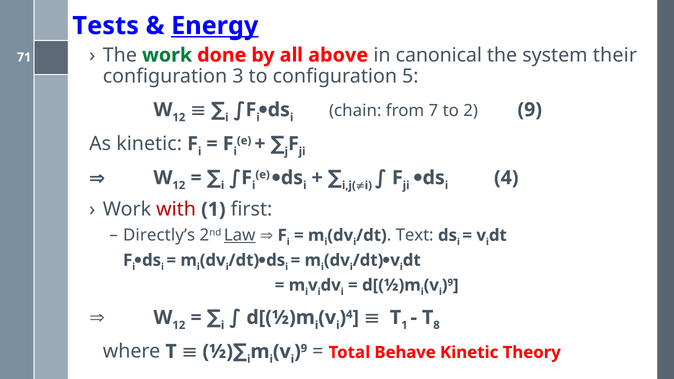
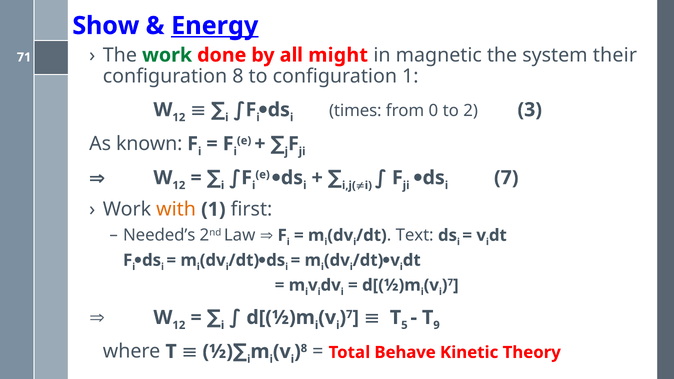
Tests: Tests -> Show
above: above -> might
canonical: canonical -> magnetic
configuration 3: 3 -> 8
configuration 5: 5 -> 1
chain: chain -> times
7: 7 -> 0
2 9: 9 -> 3
As kinetic: kinetic -> known
4 at (506, 178): 4 -> 7
with colour: red -> orange
Directly’s: Directly’s -> Needed’s
Law underline: present -> none
9 at (450, 283): 9 -> 7
4 at (349, 314): 4 -> 7
T 1: 1 -> 5
8: 8 -> 9
9 at (304, 349): 9 -> 8
